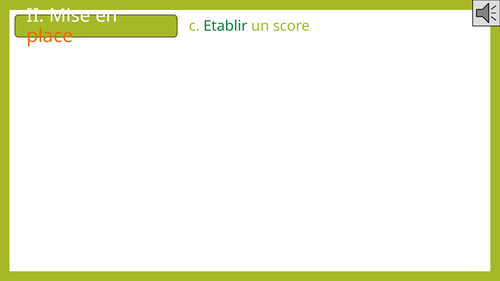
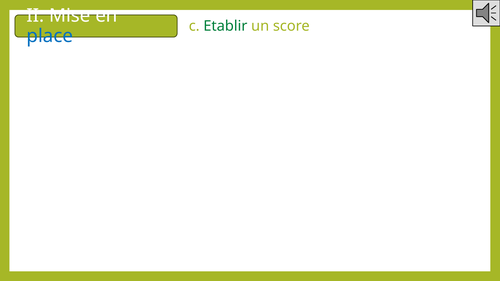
place colour: orange -> blue
